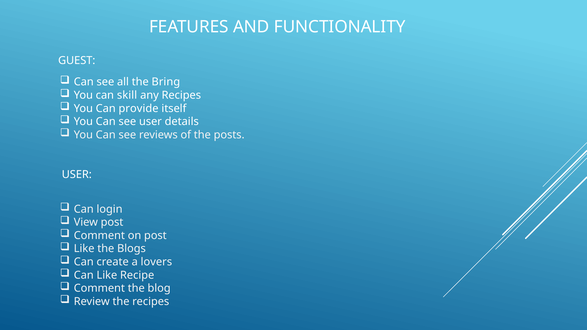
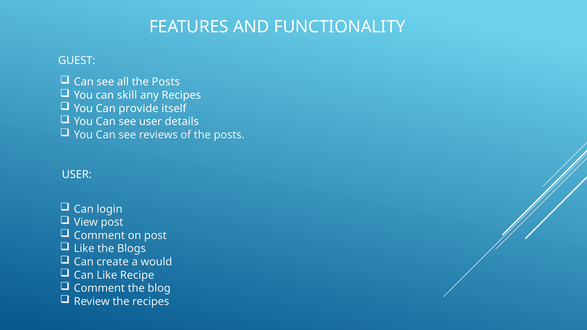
all the Bring: Bring -> Posts
lovers: lovers -> would
